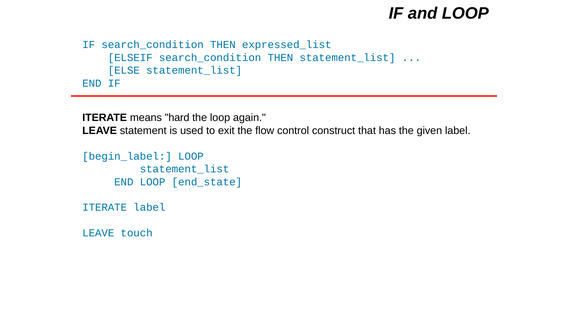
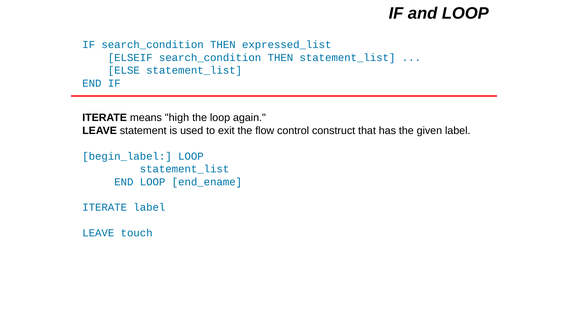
hard: hard -> high
end_state: end_state -> end_ename
